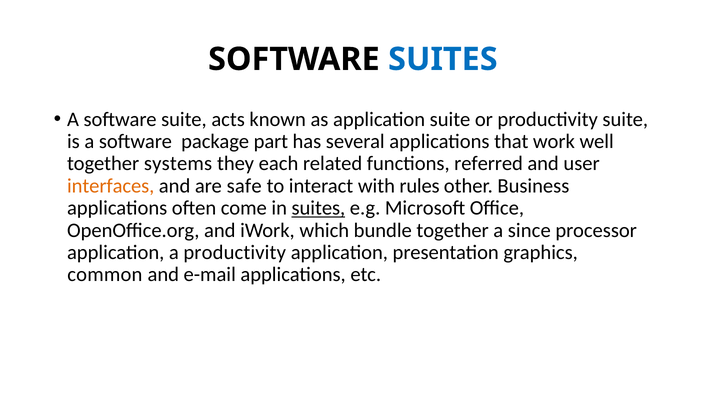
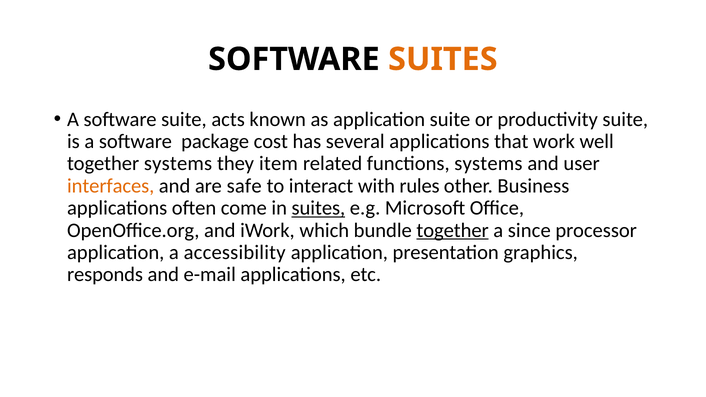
SUITES at (443, 59) colour: blue -> orange
part: part -> cost
each: each -> item
functions referred: referred -> systems
together at (453, 230) underline: none -> present
a productivity: productivity -> accessibility
common: common -> responds
